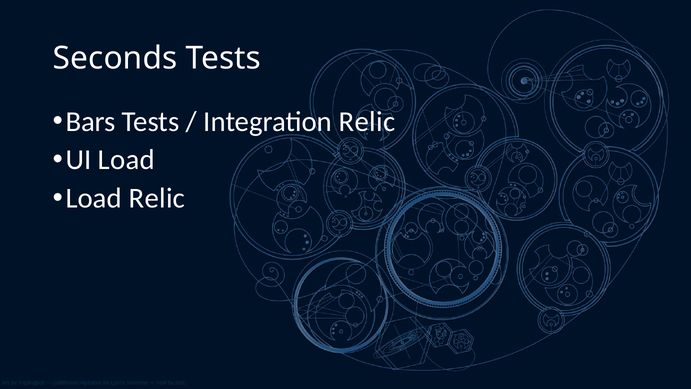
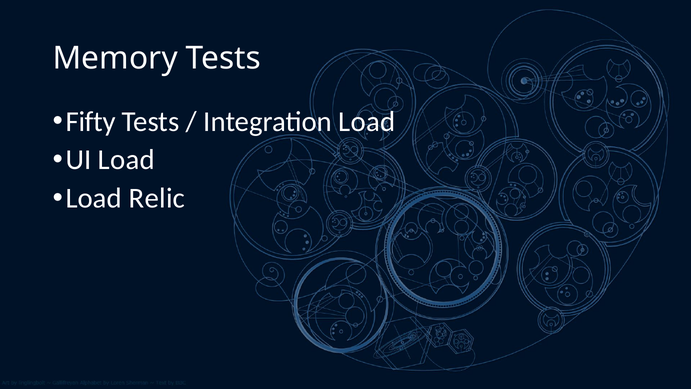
Seconds: Seconds -> Memory
Bars: Bars -> Fifty
Integration Relic: Relic -> Load
